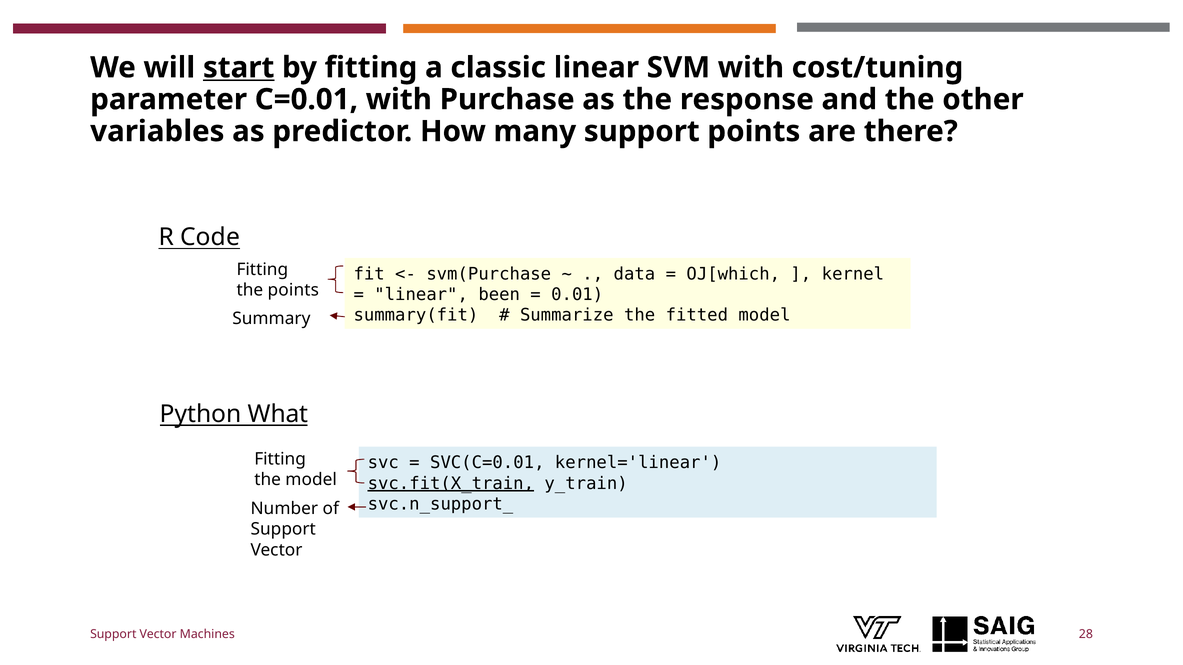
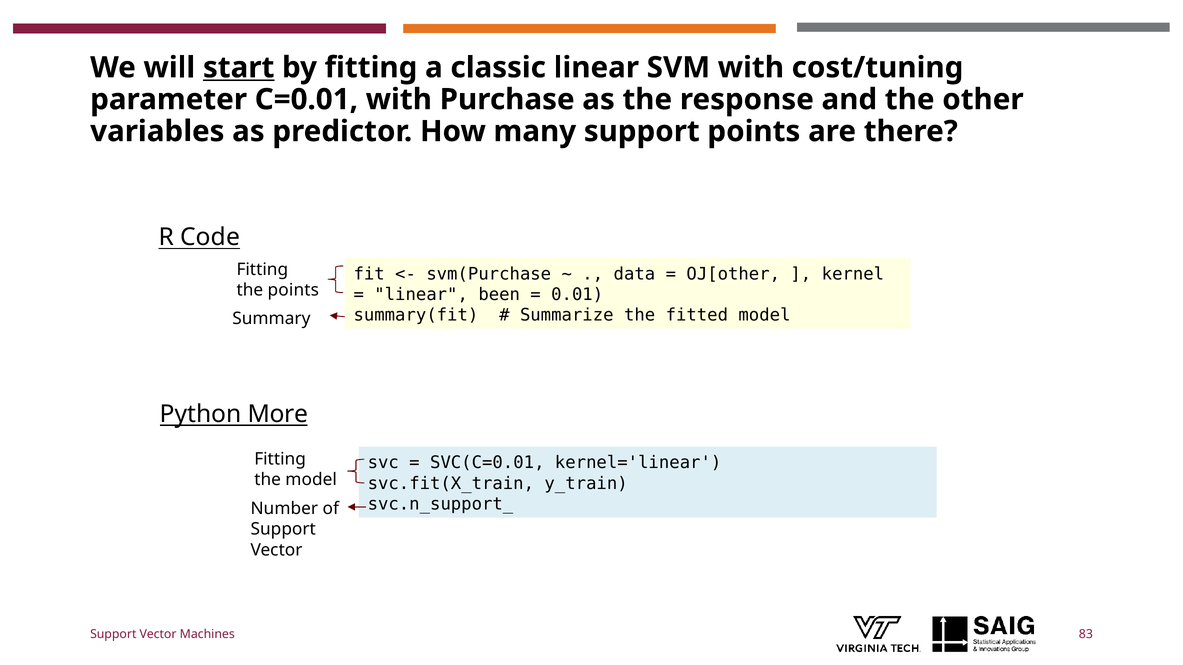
OJ[which: OJ[which -> OJ[other
What: What -> More
svc.fit(X_train underline: present -> none
28: 28 -> 83
